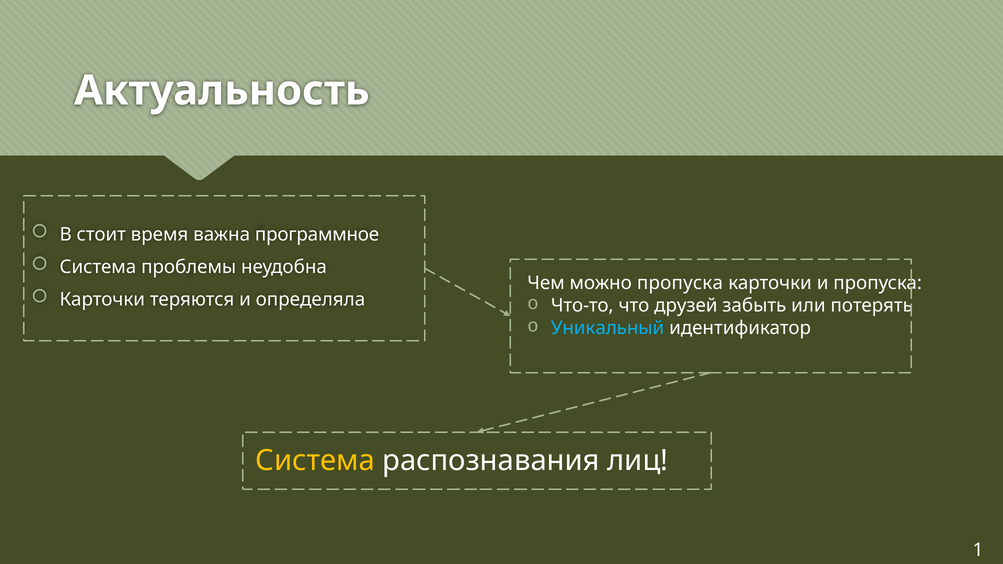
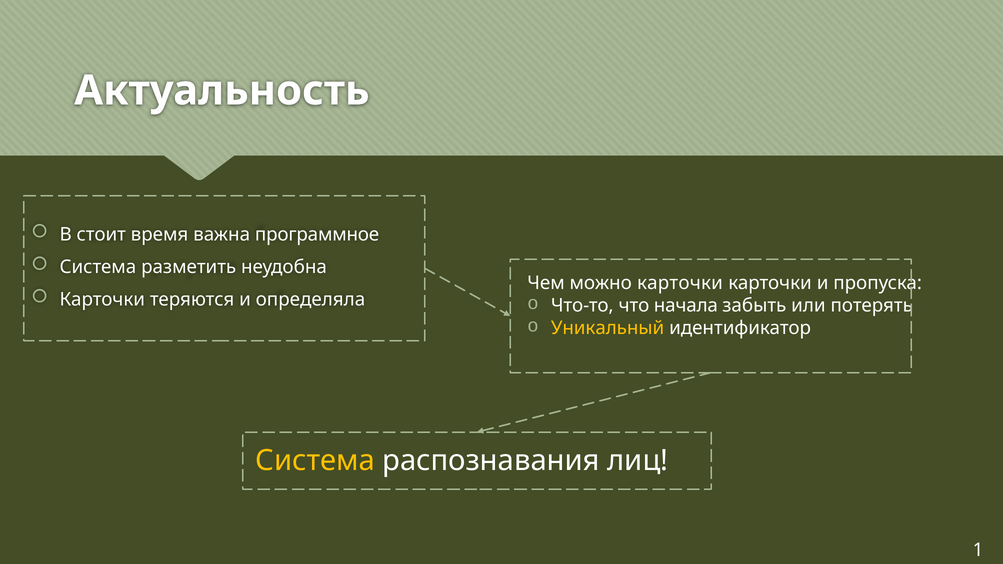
проблемы: проблемы -> разметить
можно пропуска: пропуска -> карточки
друзей: друзей -> начала
Уникальный colour: light blue -> yellow
